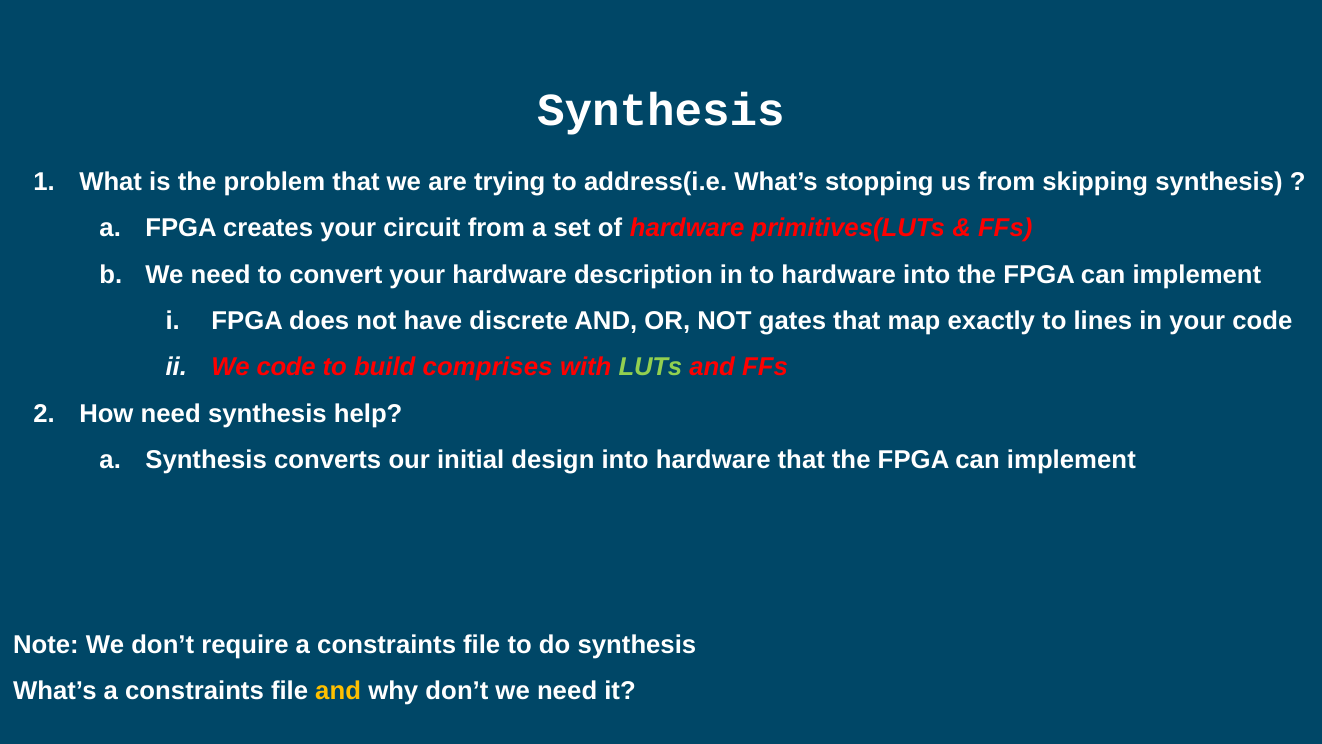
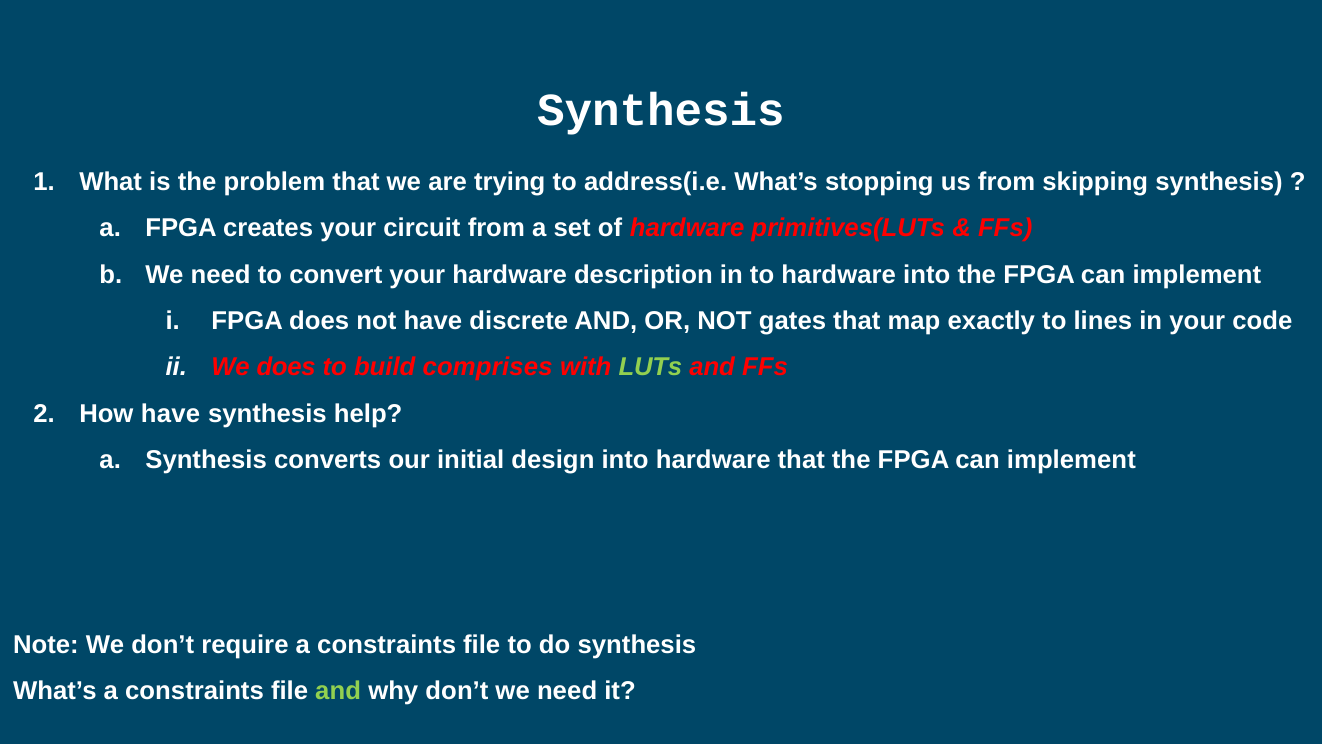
We code: code -> does
How need: need -> have
and at (338, 691) colour: yellow -> light green
